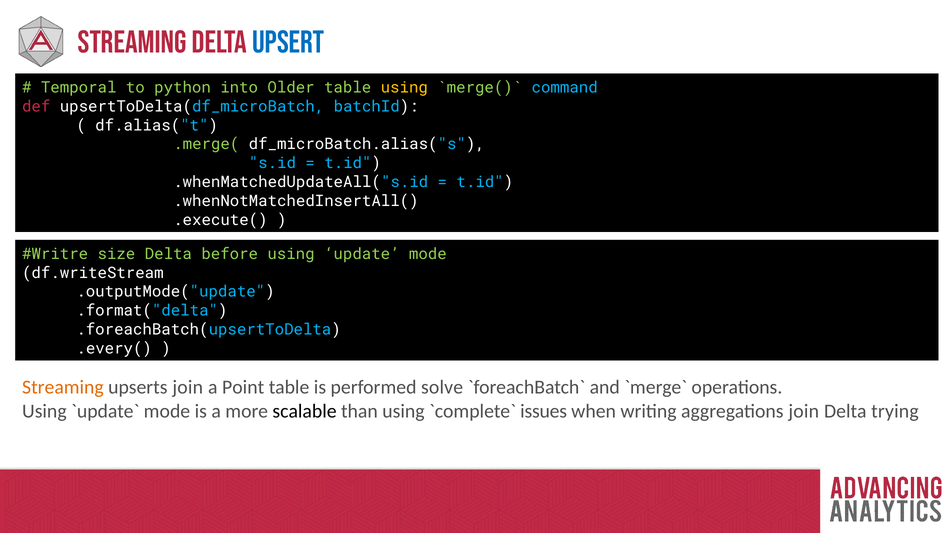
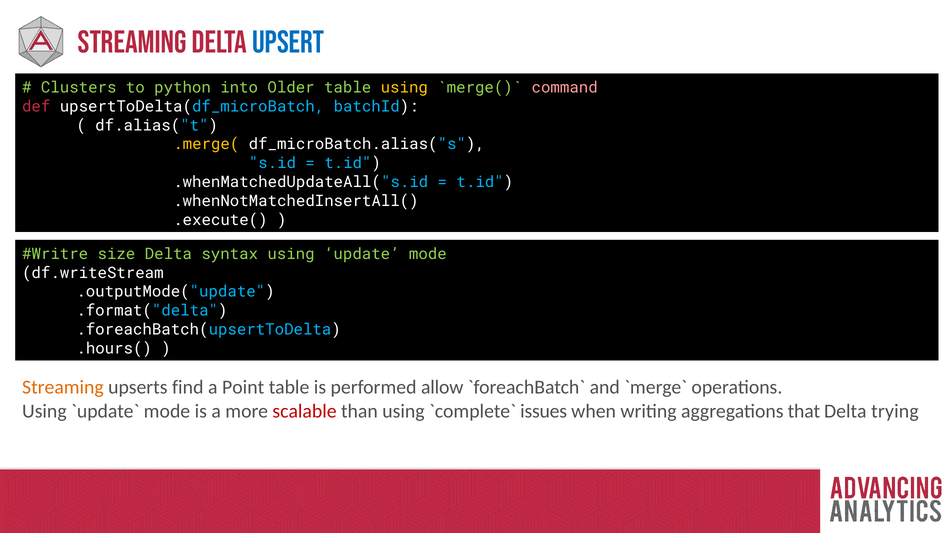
Temporal: Temporal -> Clusters
command colour: light blue -> pink
.merge( colour: light green -> yellow
before: before -> syntax
.every(: .every( -> .hours(
upserts join: join -> find
solve: solve -> allow
scalable colour: black -> red
aggregations join: join -> that
